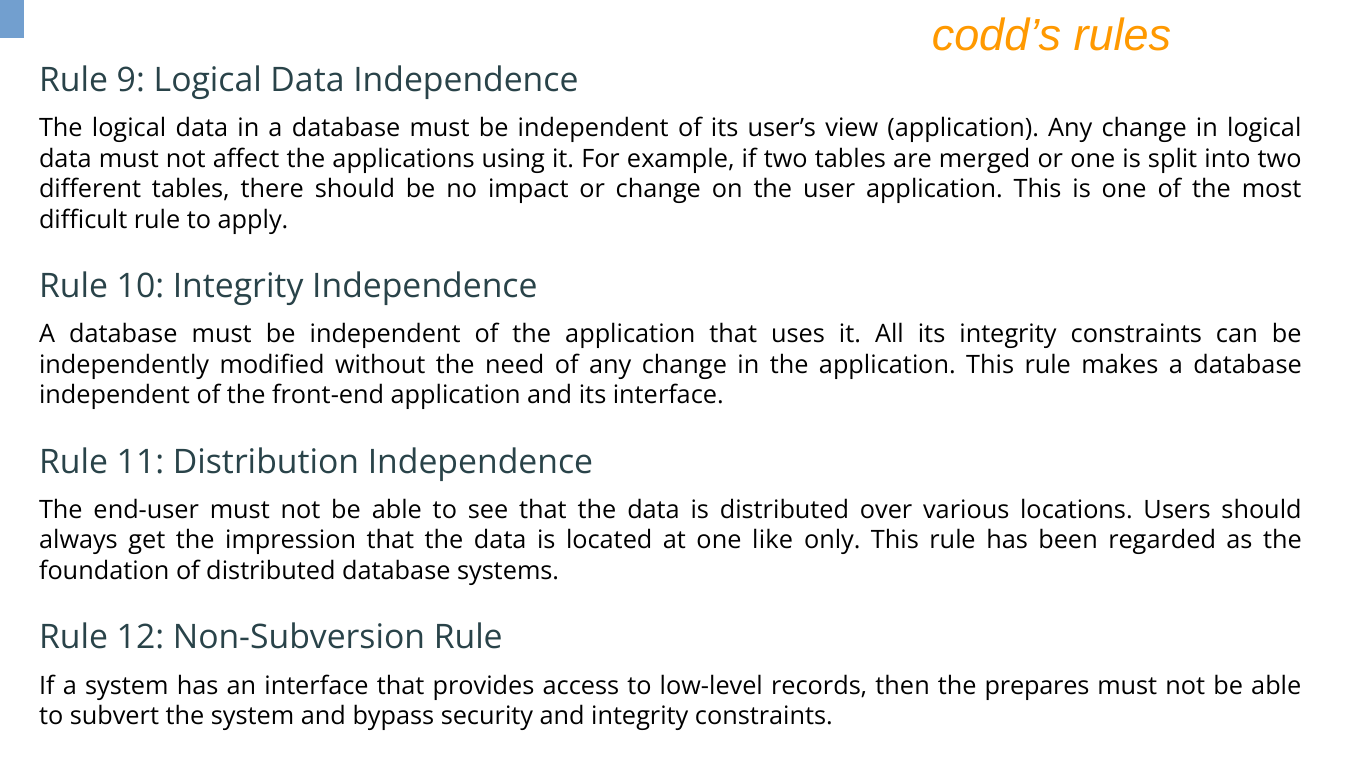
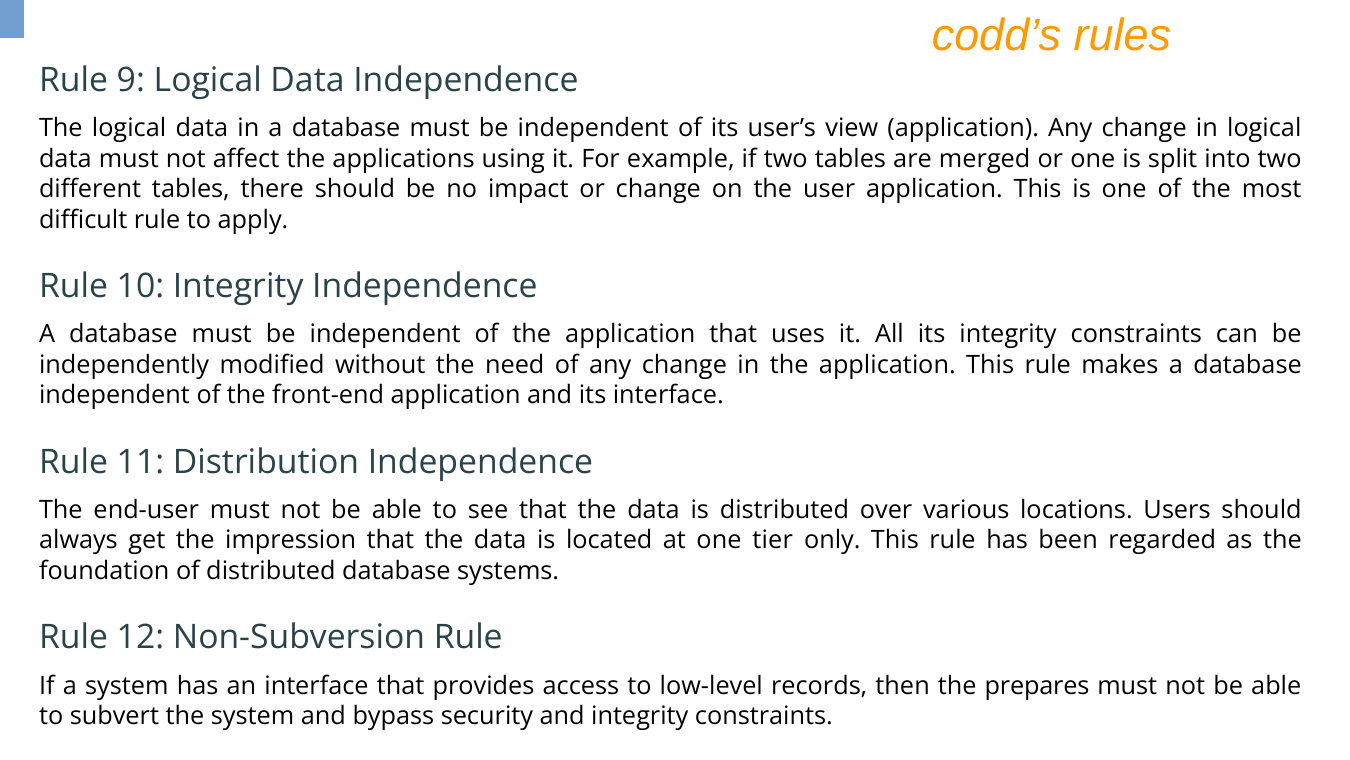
like: like -> tier
